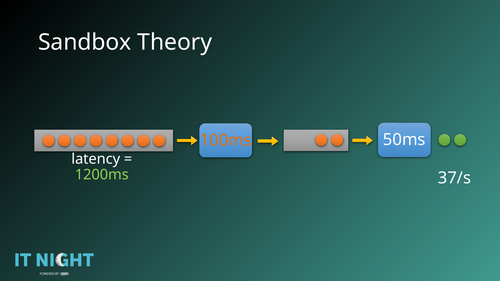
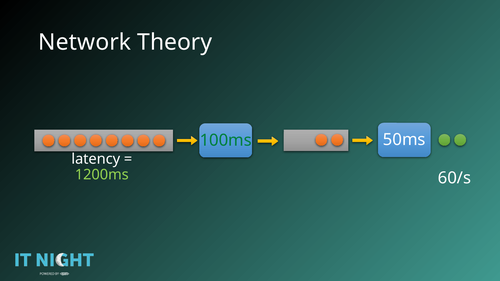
Sandbox: Sandbox -> Network
100ms colour: orange -> green
37/s: 37/s -> 60/s
